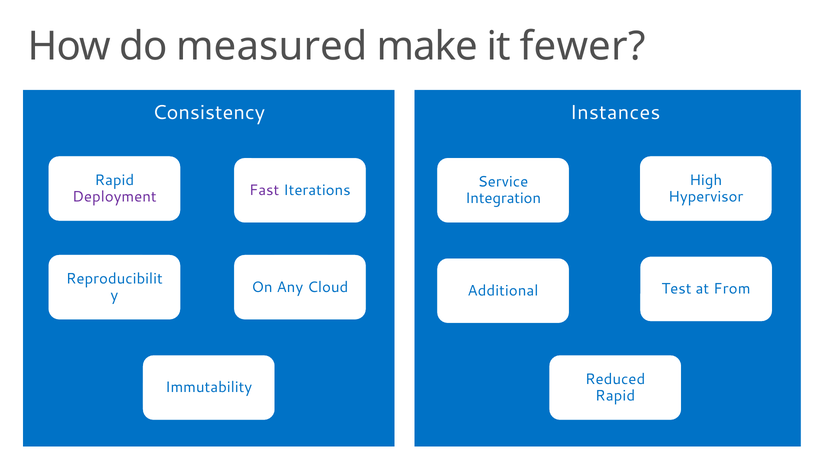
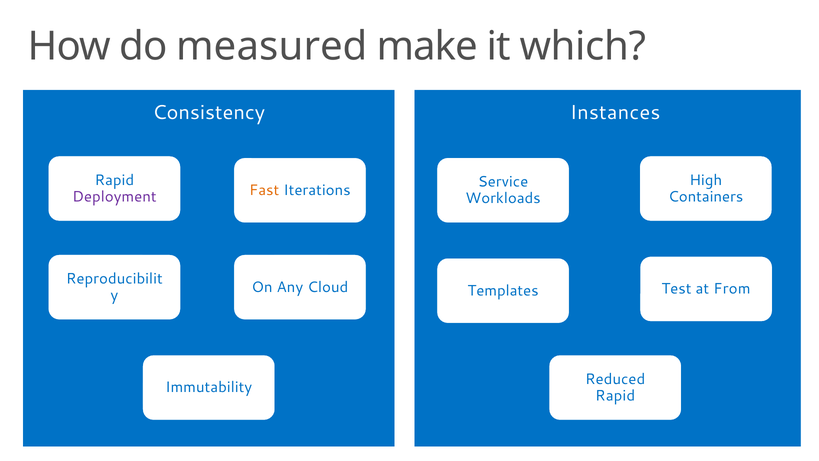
fewer: fewer -> which
Fast colour: purple -> orange
Hypervisor: Hypervisor -> Containers
Integration: Integration -> Workloads
Additional: Additional -> Templates
